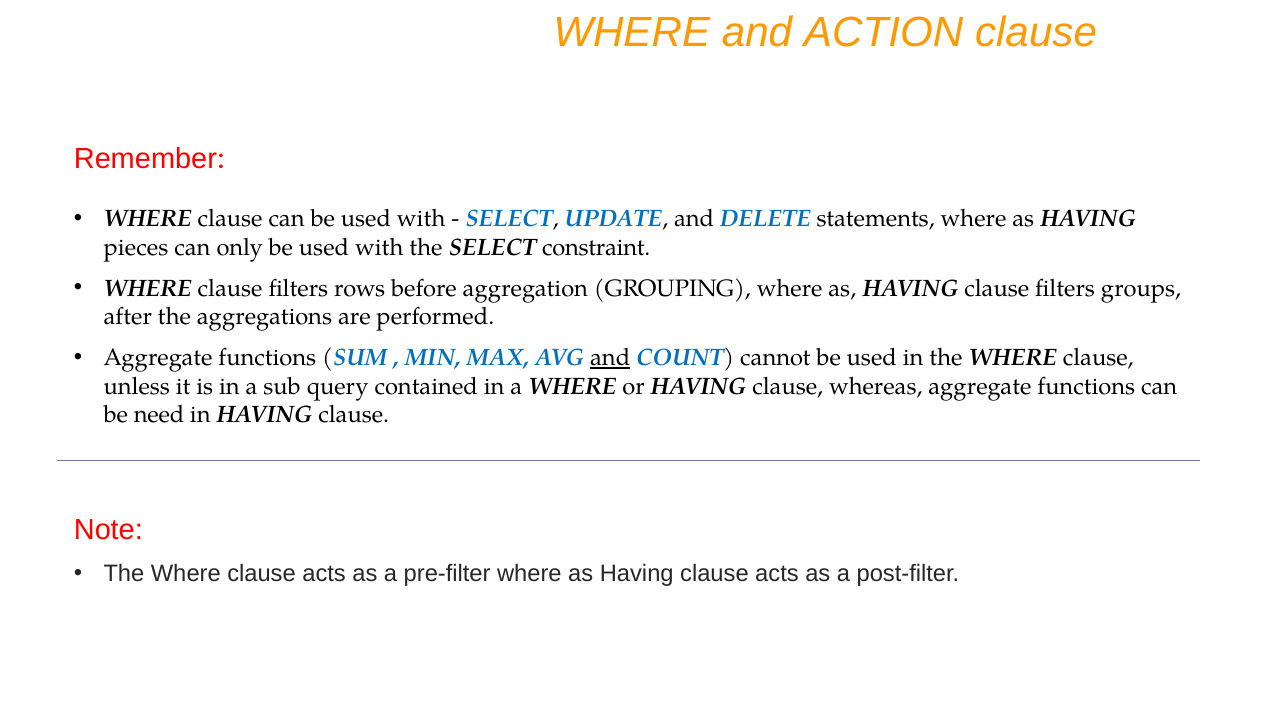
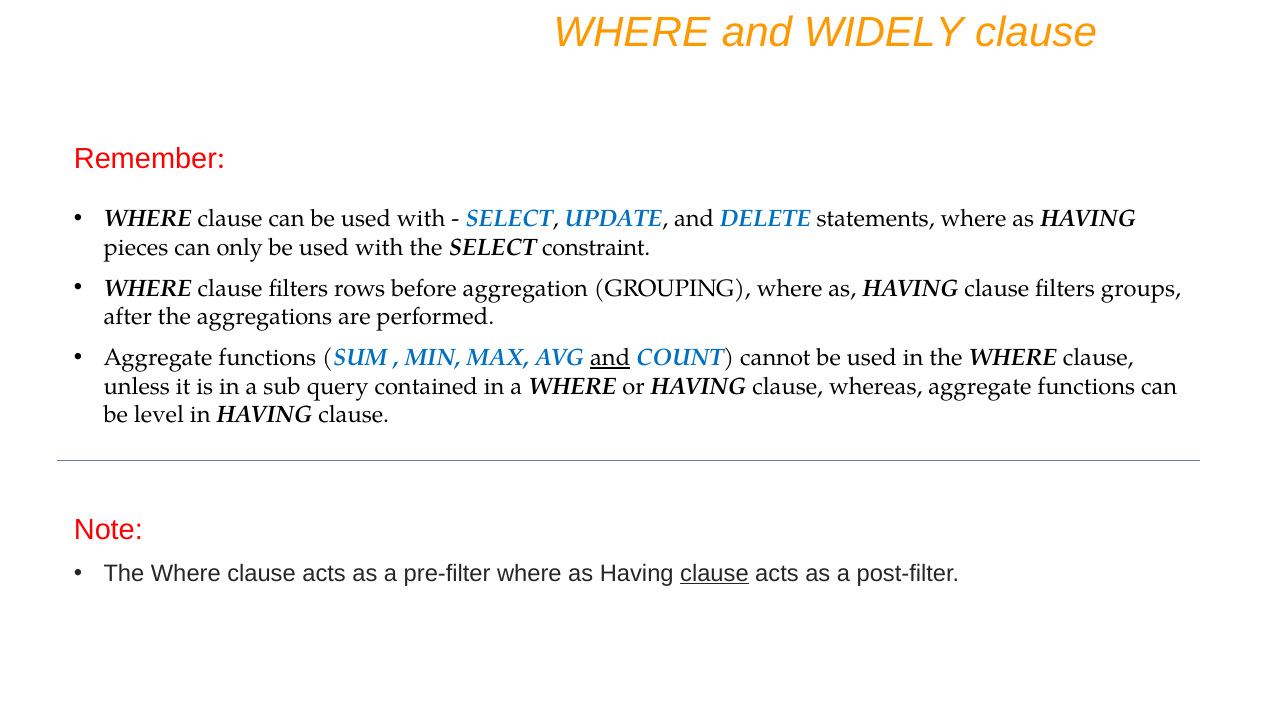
ACTION: ACTION -> WIDELY
need: need -> level
clause at (714, 573) underline: none -> present
